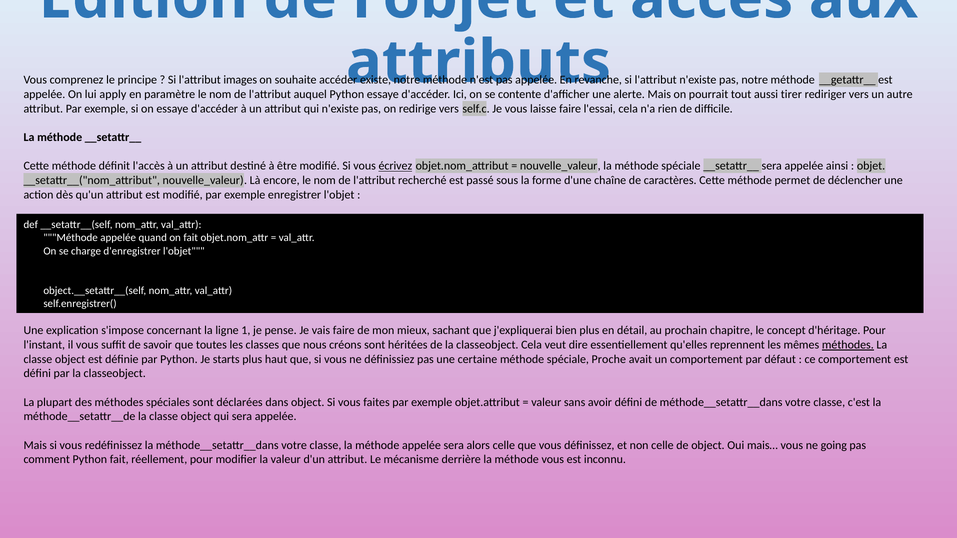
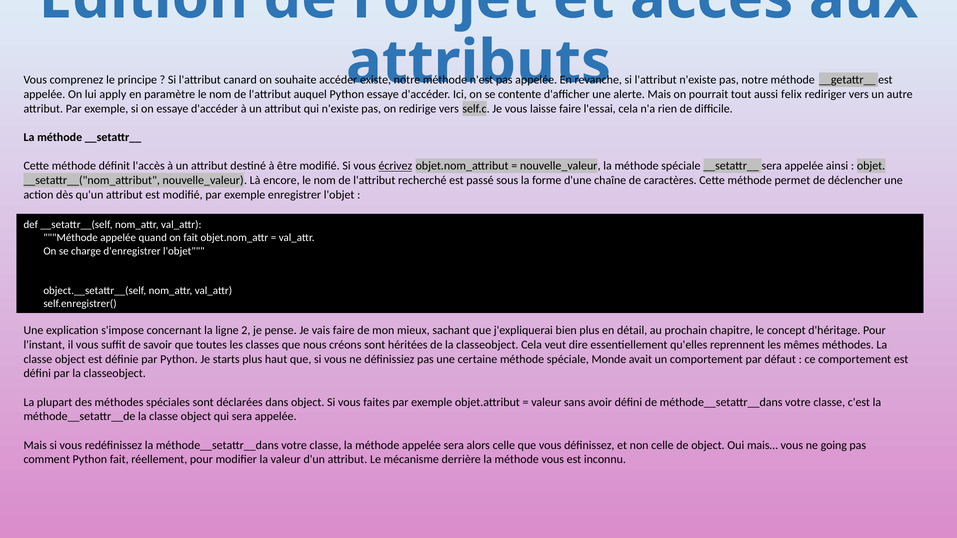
images: images -> canard
tirer: tirer -> felix
1: 1 -> 2
méthodes at (848, 345) underline: present -> none
Proche: Proche -> Monde
